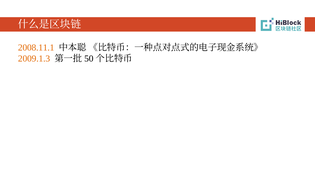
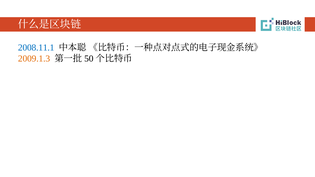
2008.11.1 colour: orange -> blue
